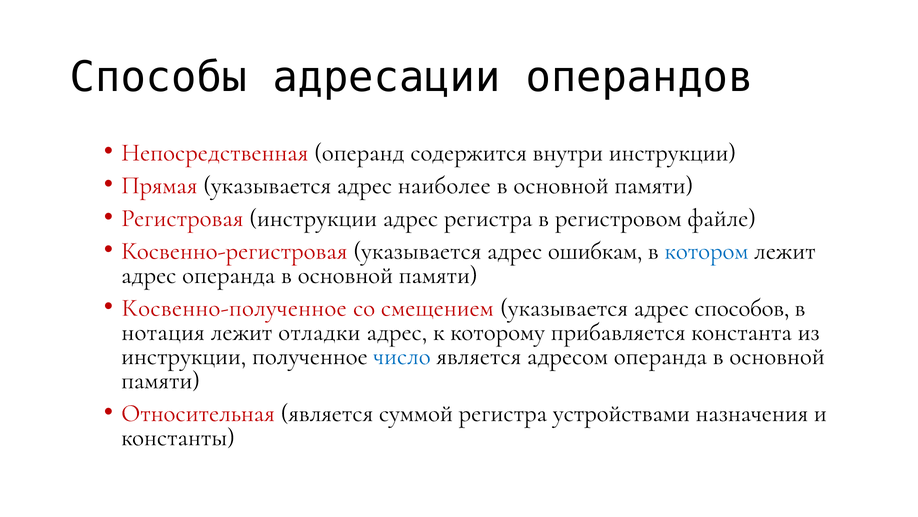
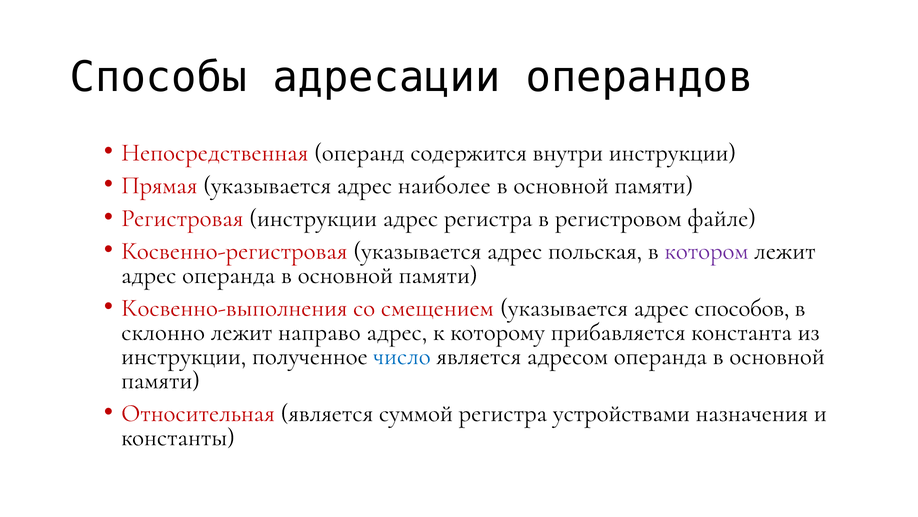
ошибкам: ошибкам -> польская
котором colour: blue -> purple
Косвенно-полученное: Косвенно-полученное -> Косвенно-выполнения
нотация: нотация -> склонно
отладки: отладки -> направо
